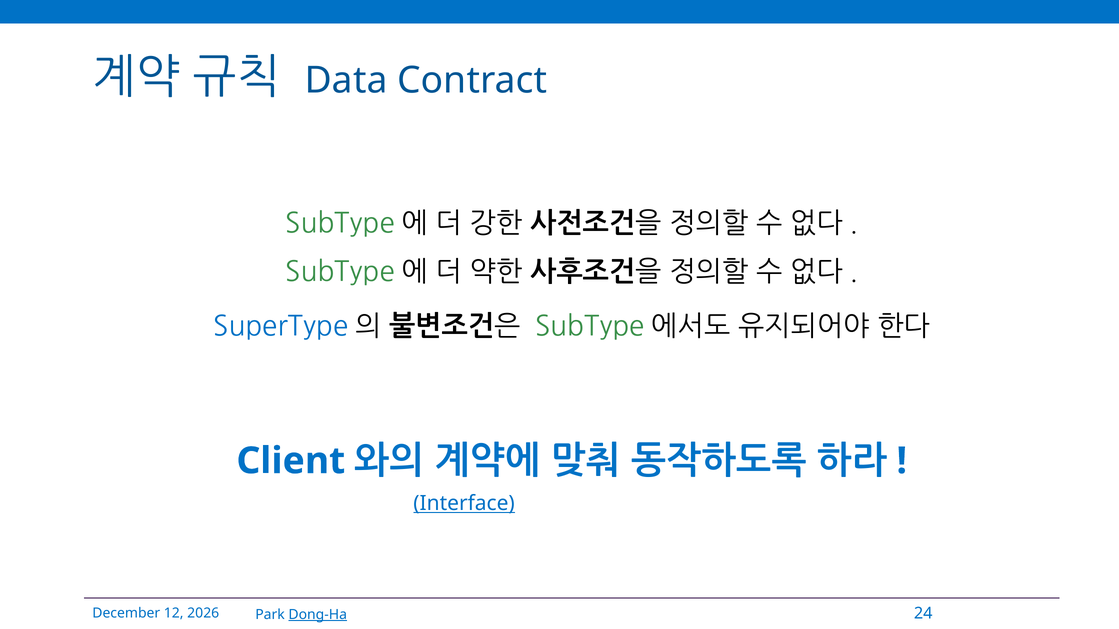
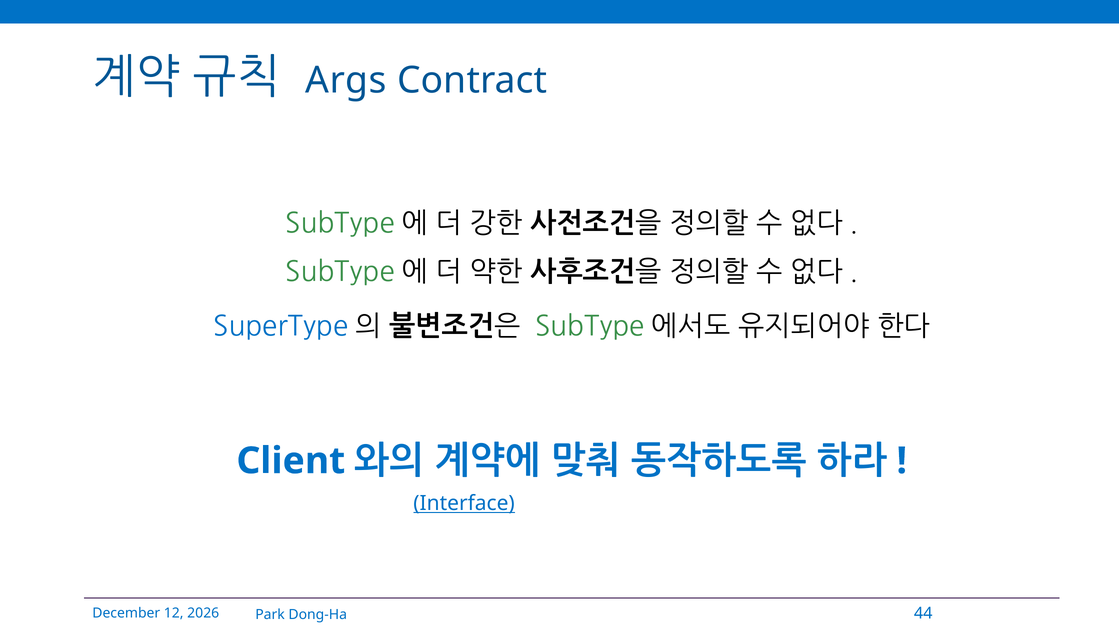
Data: Data -> Args
24: 24 -> 44
Dong-Ha underline: present -> none
